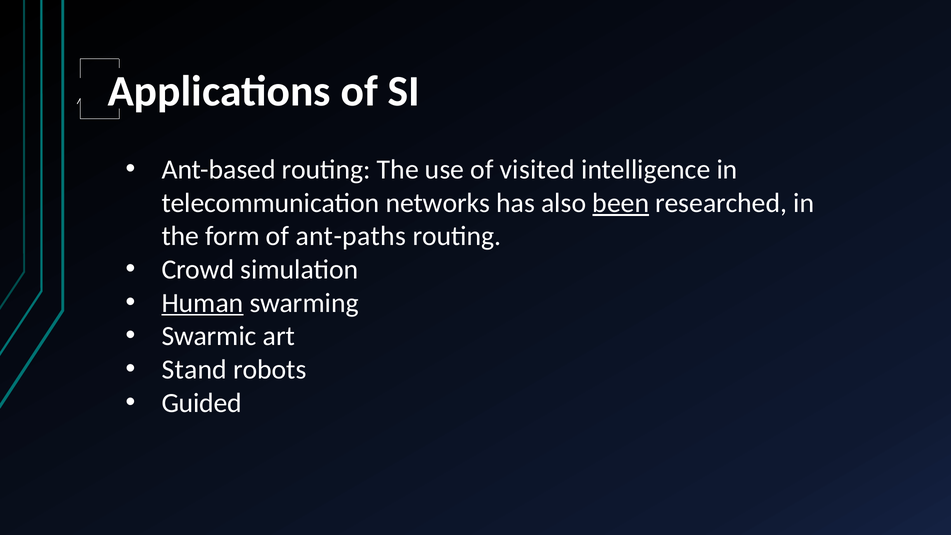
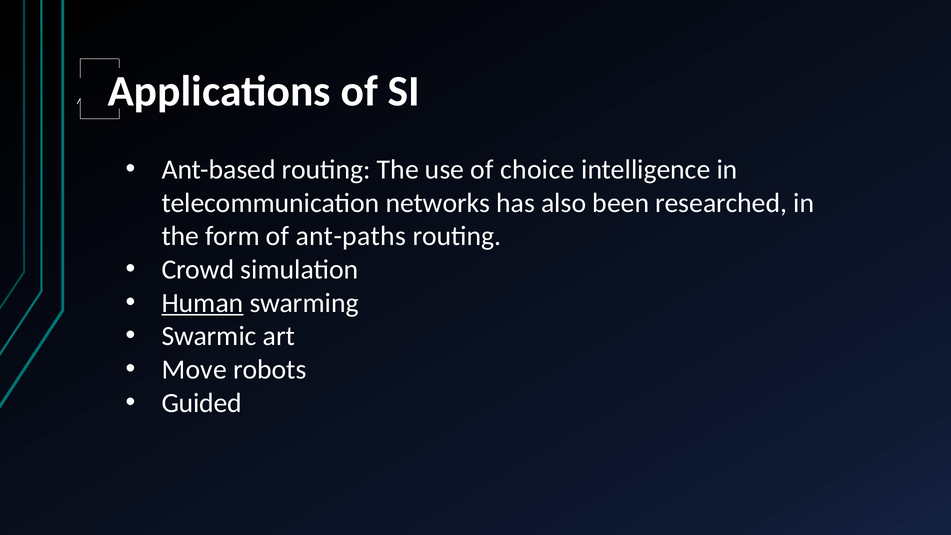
visited: visited -> choice
been underline: present -> none
Stand: Stand -> Move
